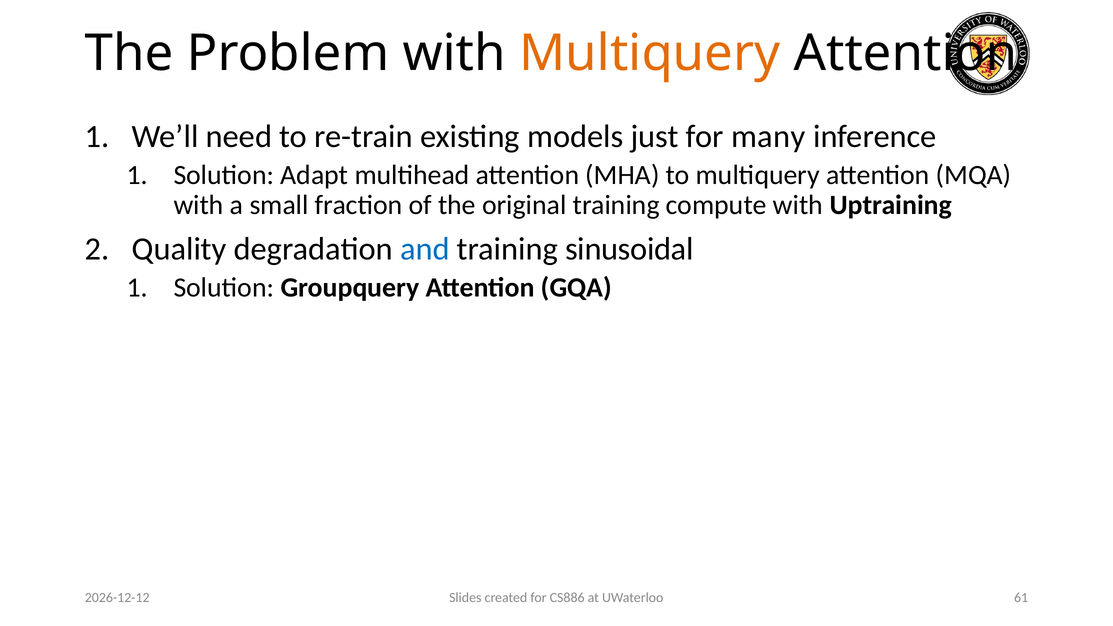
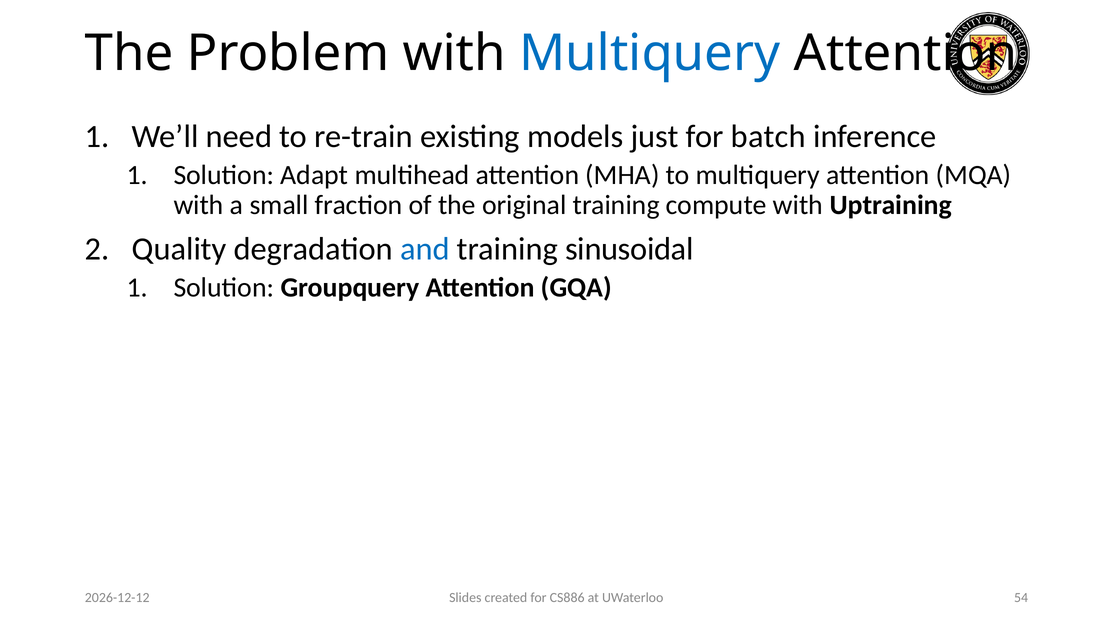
Multiquery at (650, 53) colour: orange -> blue
many: many -> batch
61: 61 -> 54
